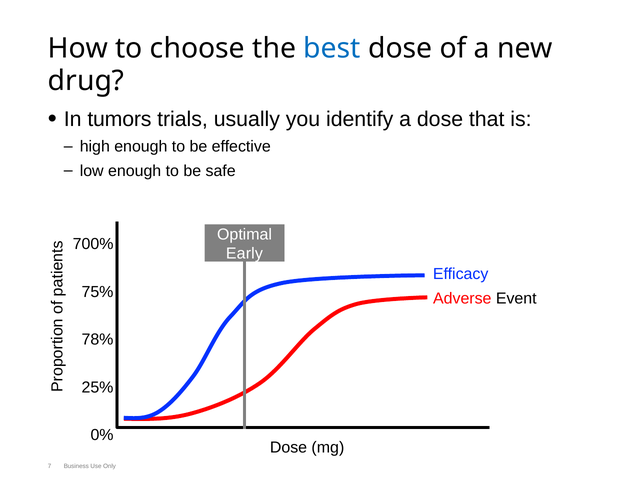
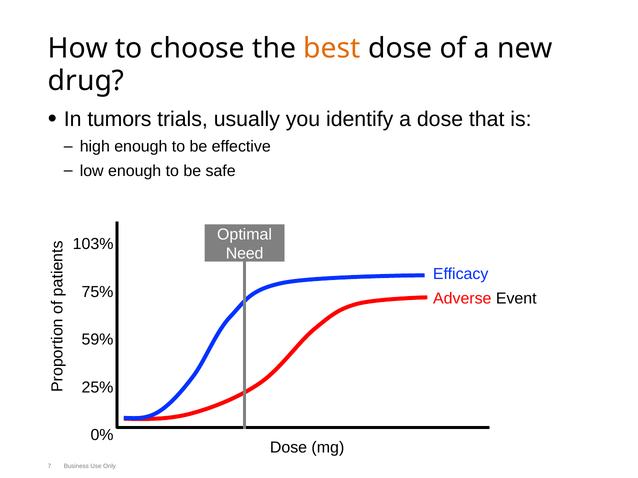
best colour: blue -> orange
700%: 700% -> 103%
Early: Early -> Need
78%: 78% -> 59%
